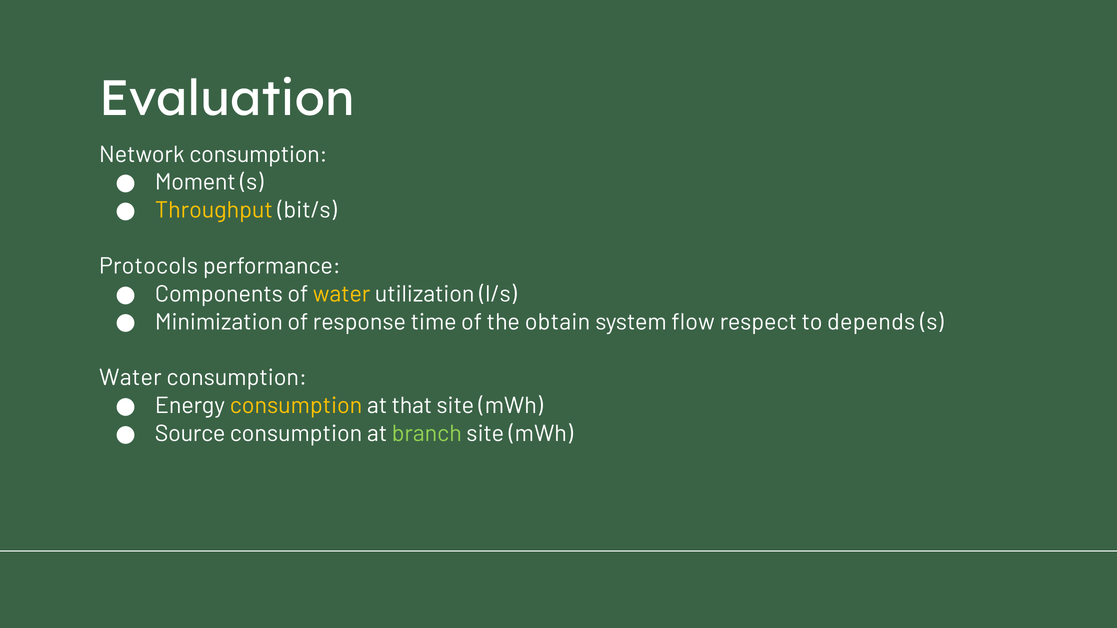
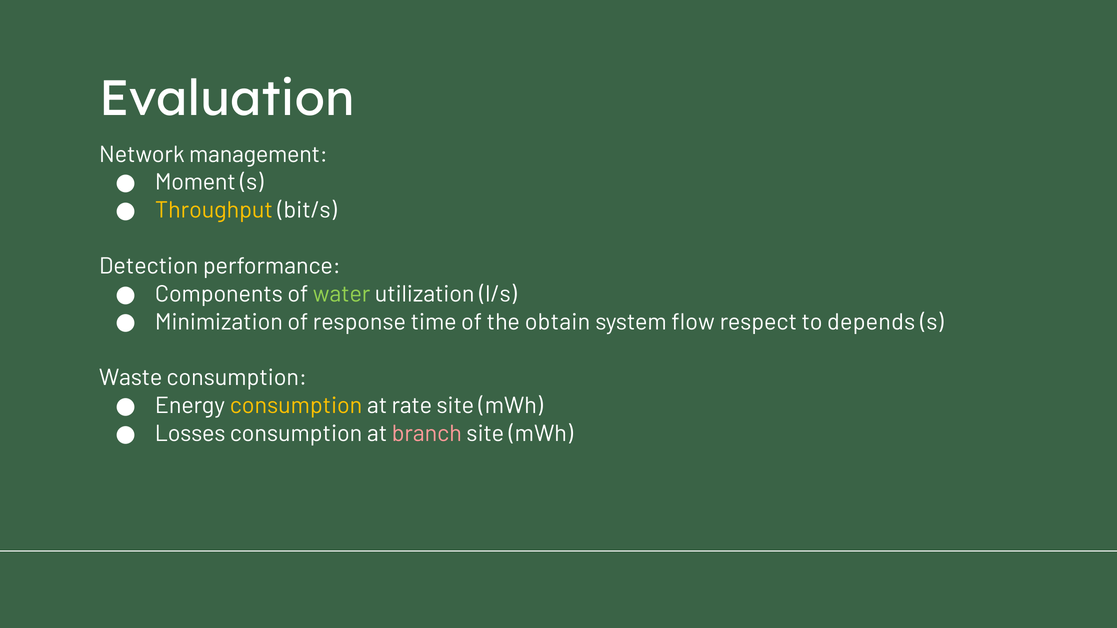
Network consumption: consumption -> management
Protocols: Protocols -> Detection
water at (342, 294) colour: yellow -> light green
Water at (130, 378): Water -> Waste
that: that -> rate
Source: Source -> Losses
branch colour: light green -> pink
